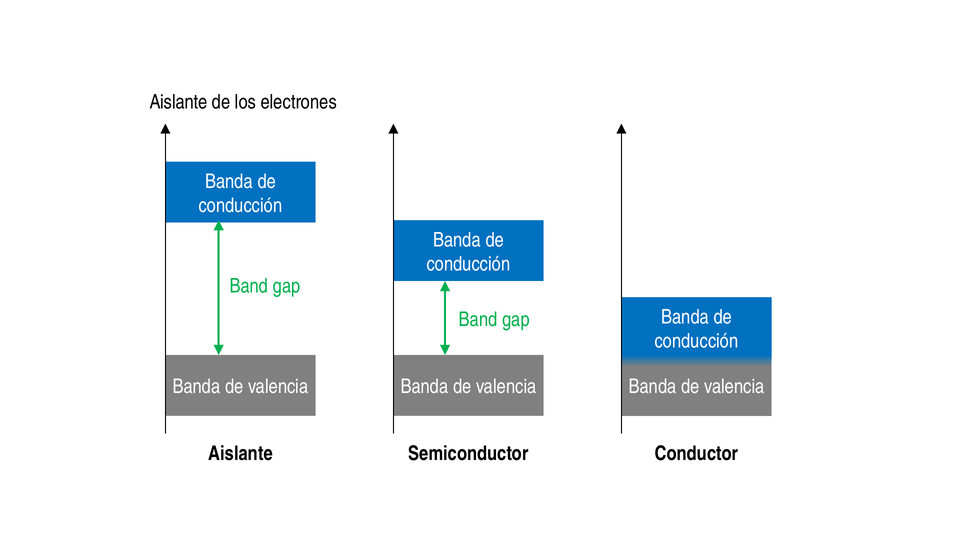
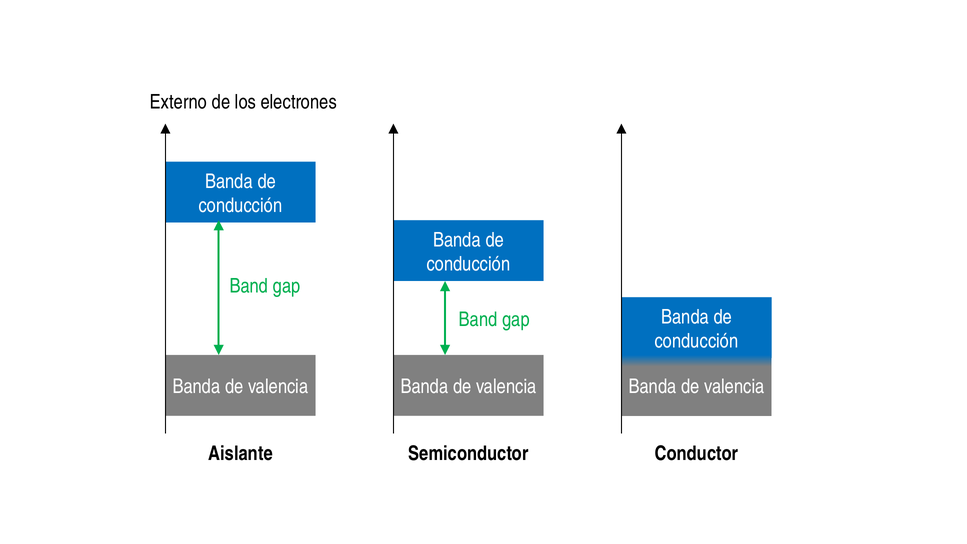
Aislante at (178, 102): Aislante -> Externo
